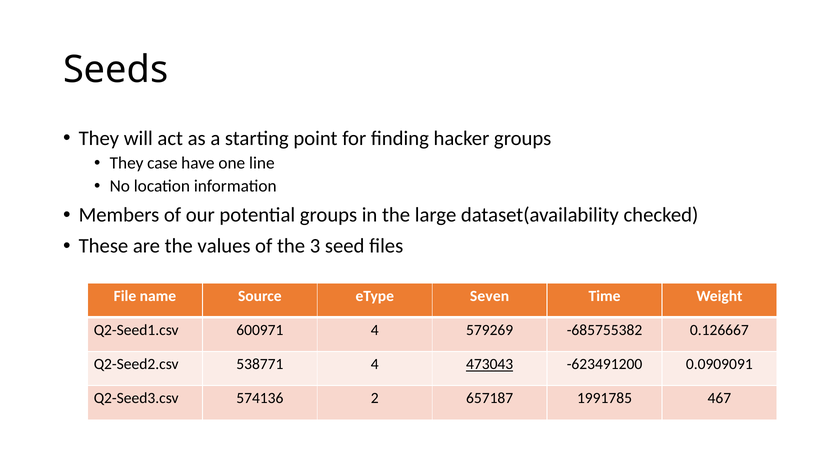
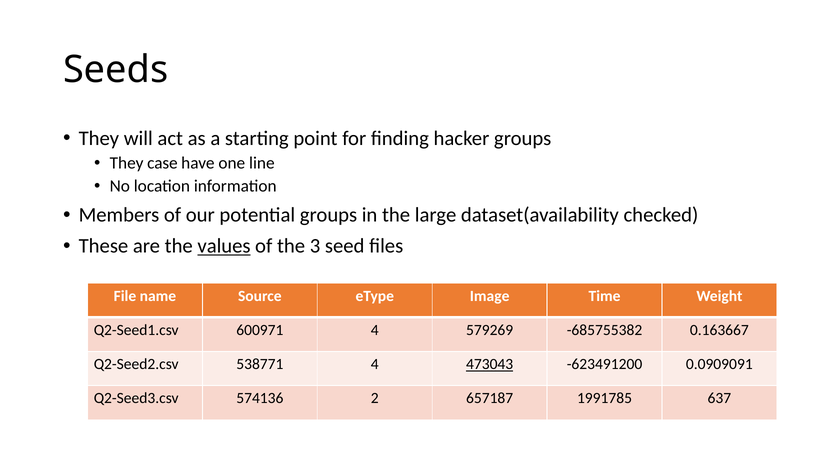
values underline: none -> present
Seven: Seven -> Image
0.126667: 0.126667 -> 0.163667
467: 467 -> 637
